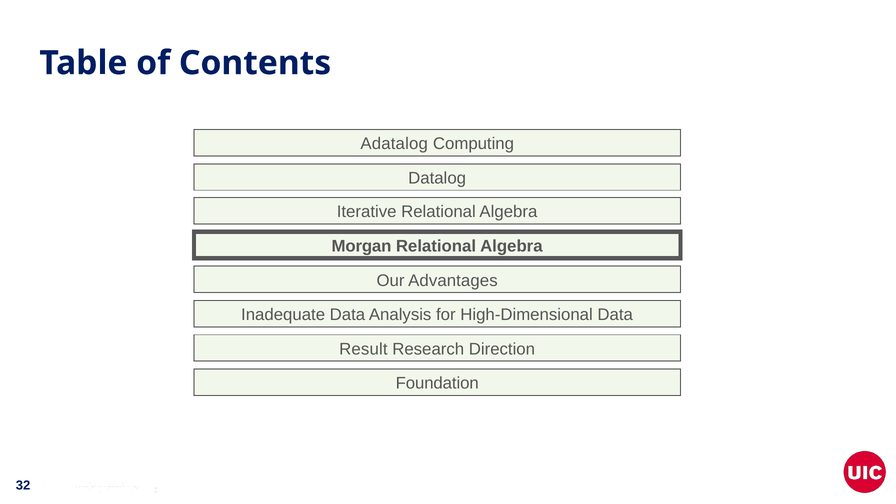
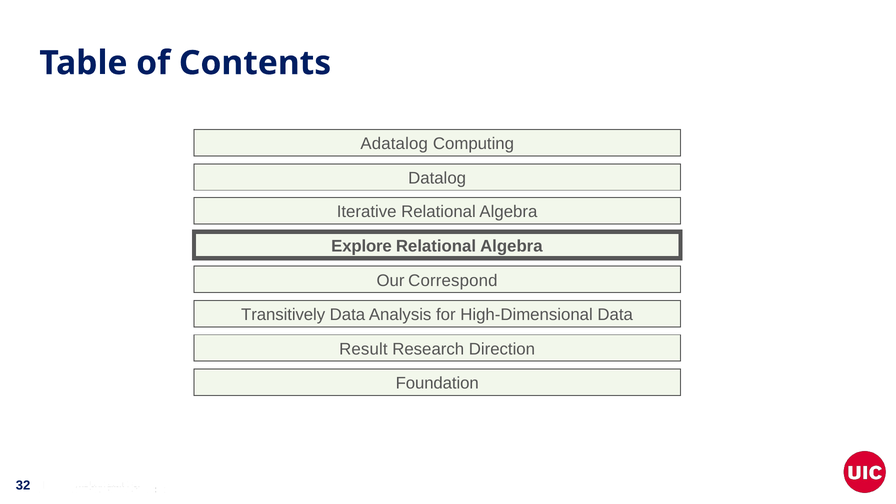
Morgan: Morgan -> Explore
Advantages: Advantages -> Correspond
Inadequate: Inadequate -> Transitively
